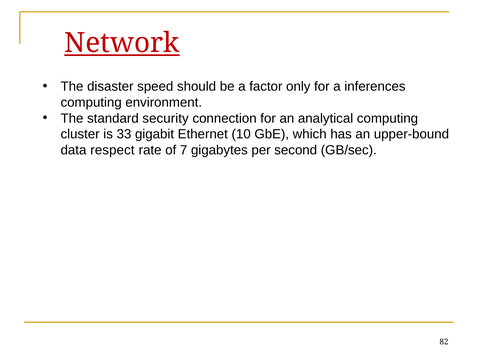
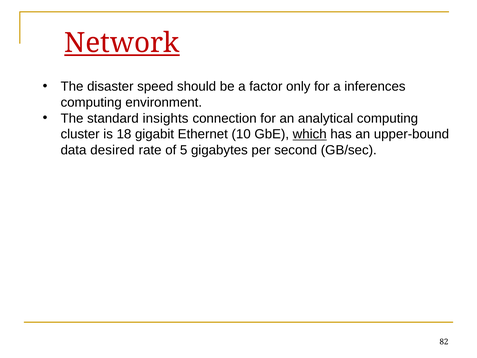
security: security -> insights
33: 33 -> 18
which underline: none -> present
respect: respect -> desired
7: 7 -> 5
